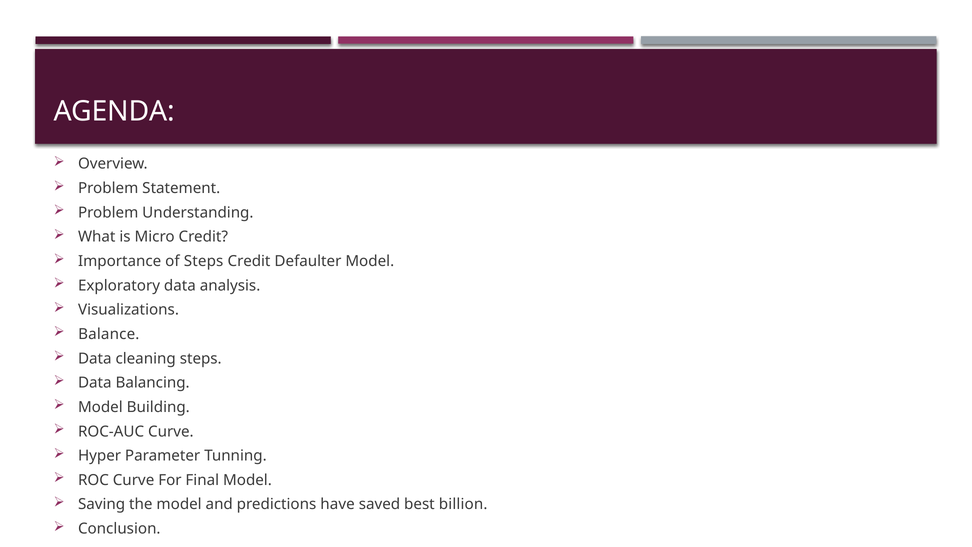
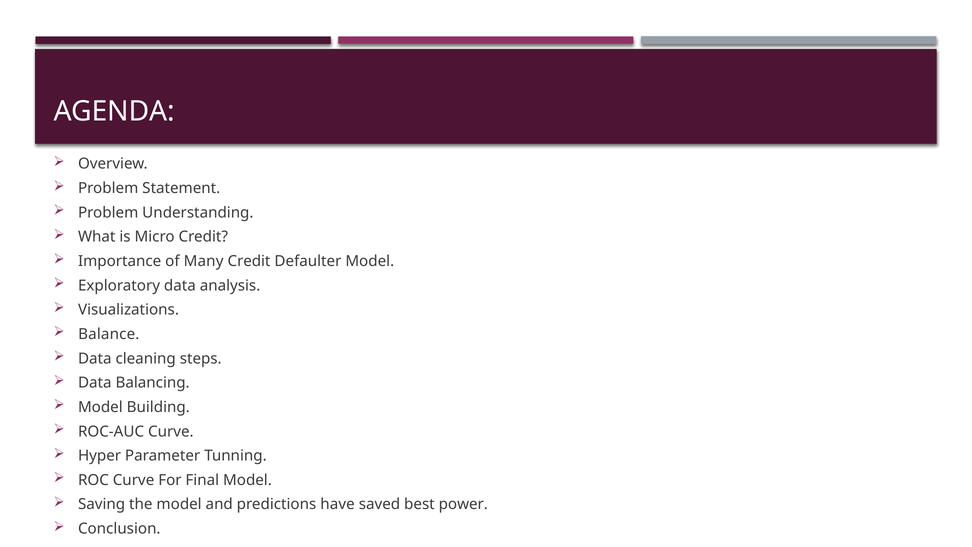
of Steps: Steps -> Many
billion: billion -> power
